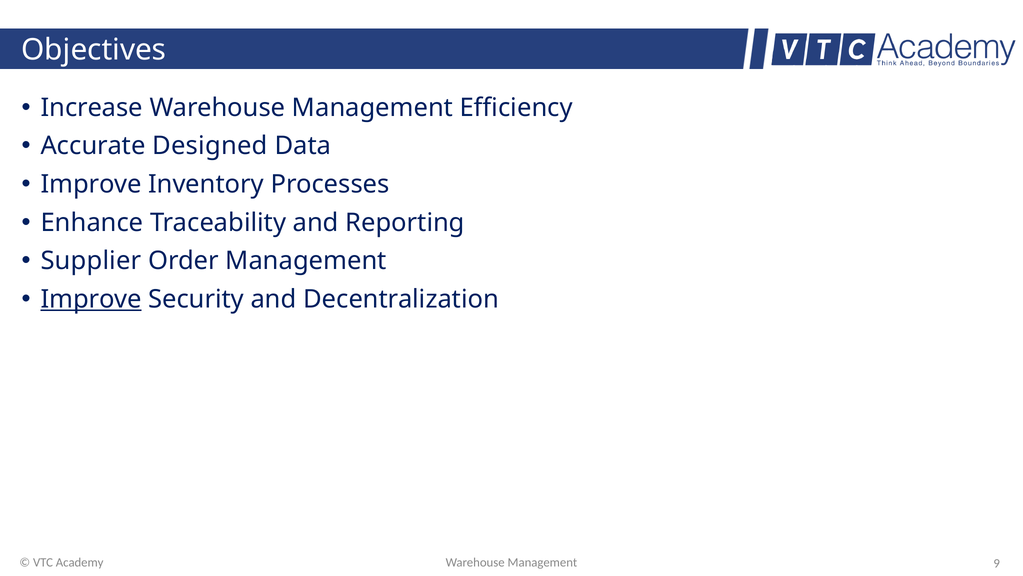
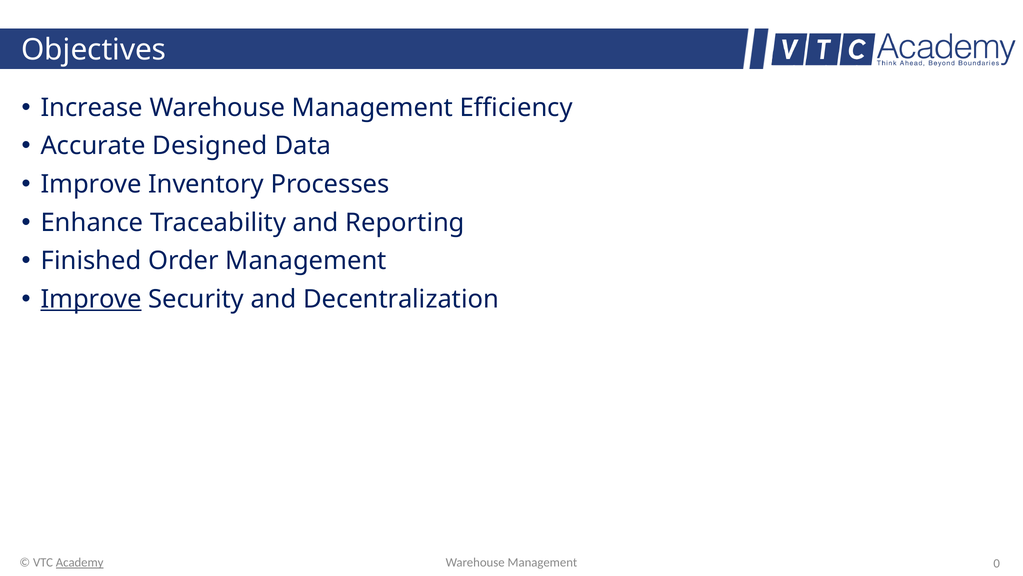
Supplier: Supplier -> Finished
Academy underline: none -> present
9: 9 -> 0
